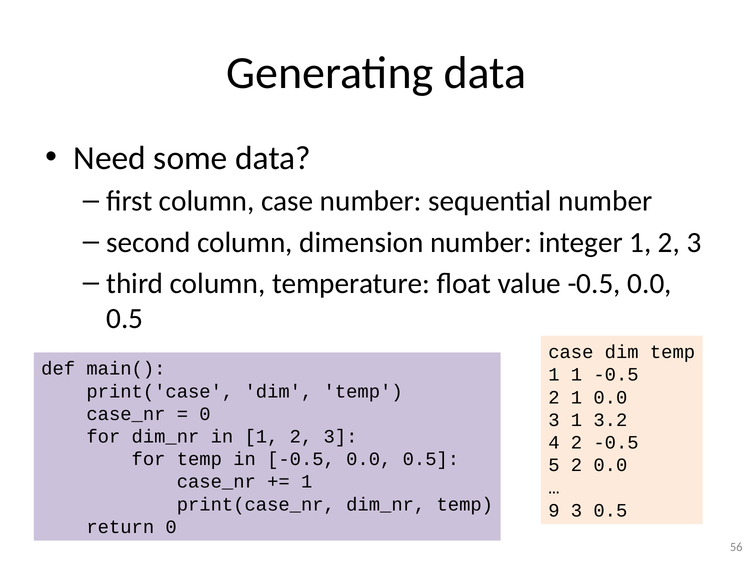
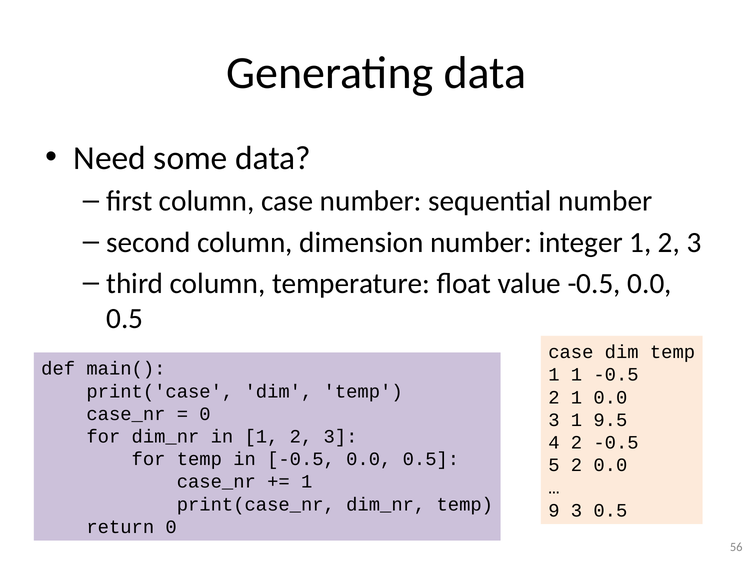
3.2: 3.2 -> 9.5
